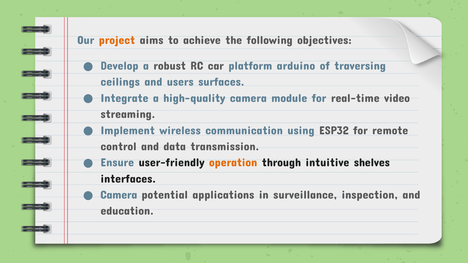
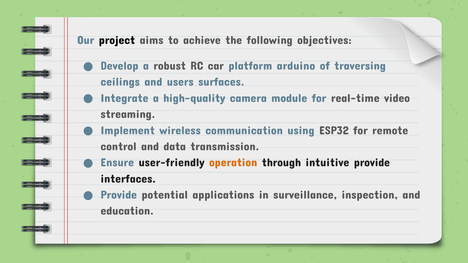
project colour: orange -> black
intuitive shelves: shelves -> provide
Camera at (119, 195): Camera -> Provide
